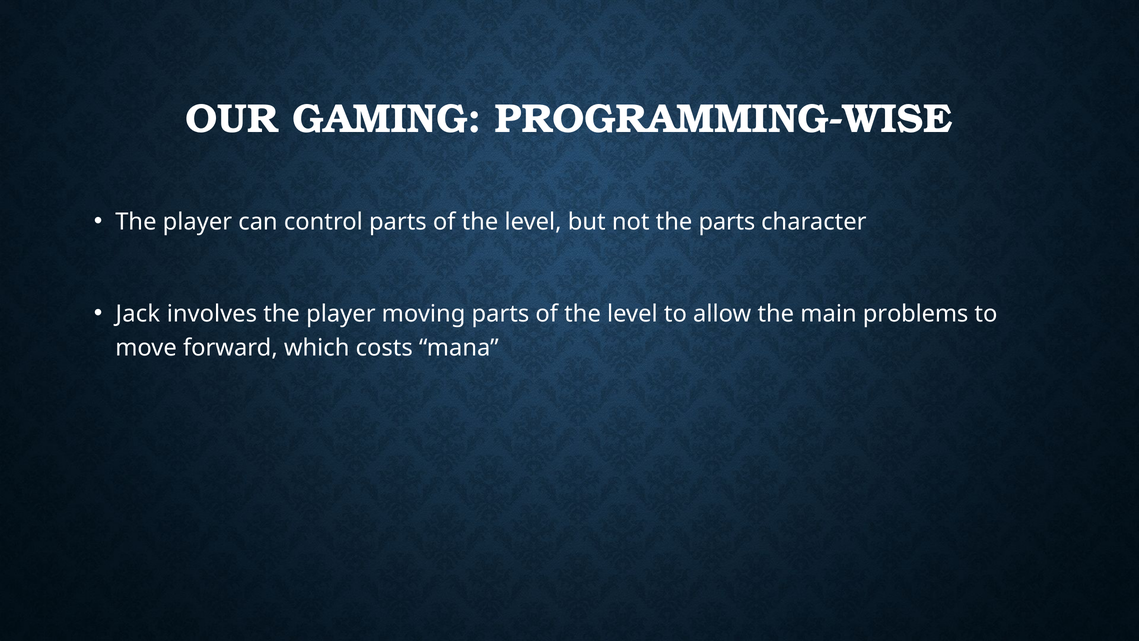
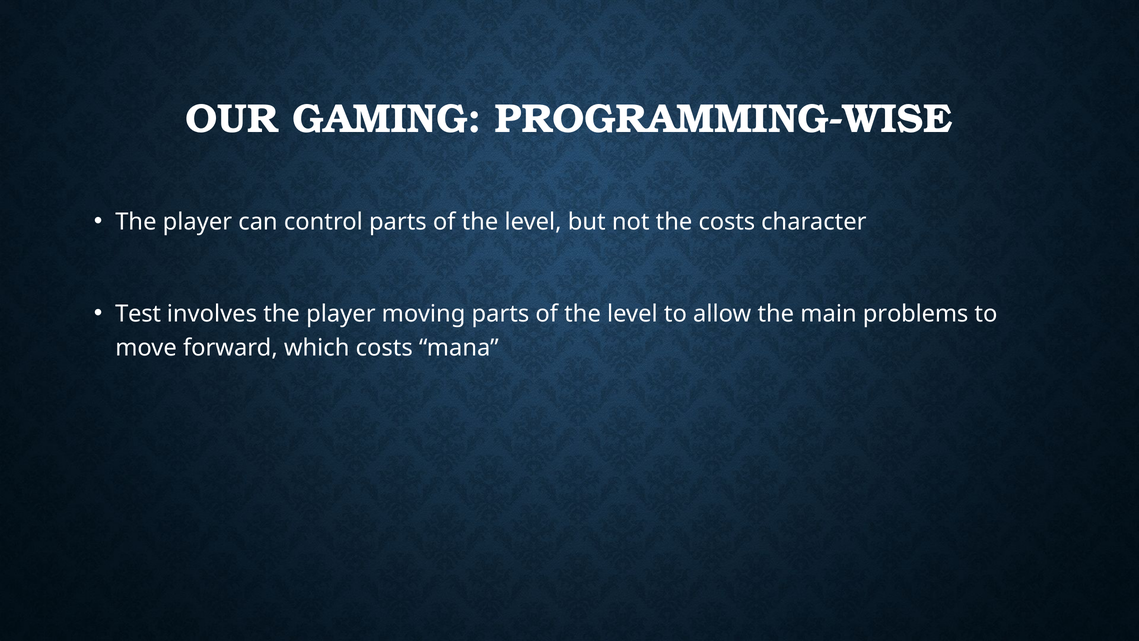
the parts: parts -> costs
Jack: Jack -> Test
